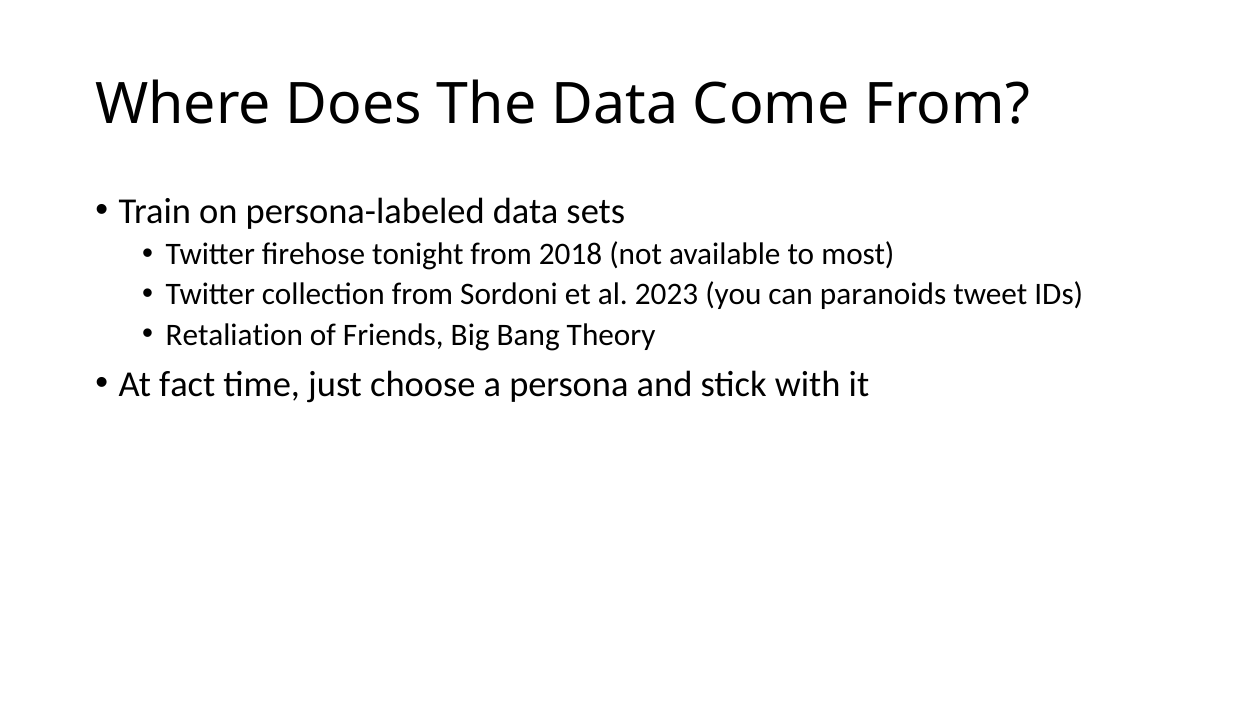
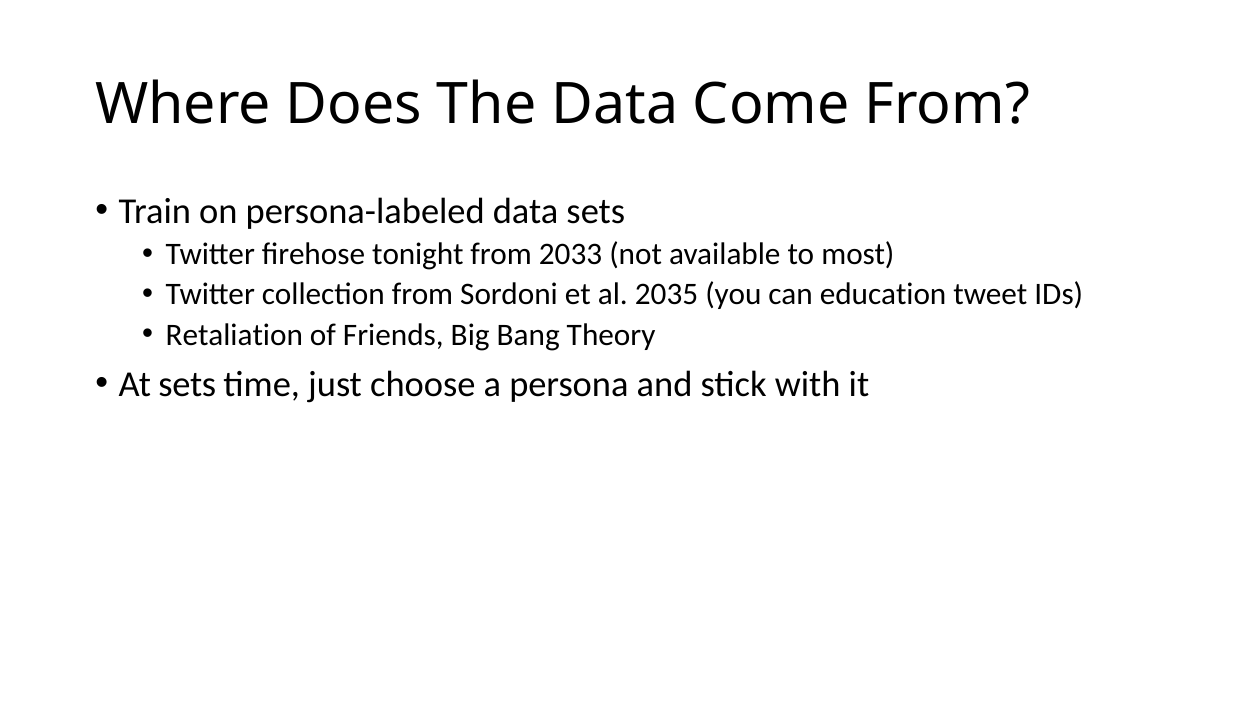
2018: 2018 -> 2033
2023: 2023 -> 2035
paranoids: paranoids -> education
At fact: fact -> sets
